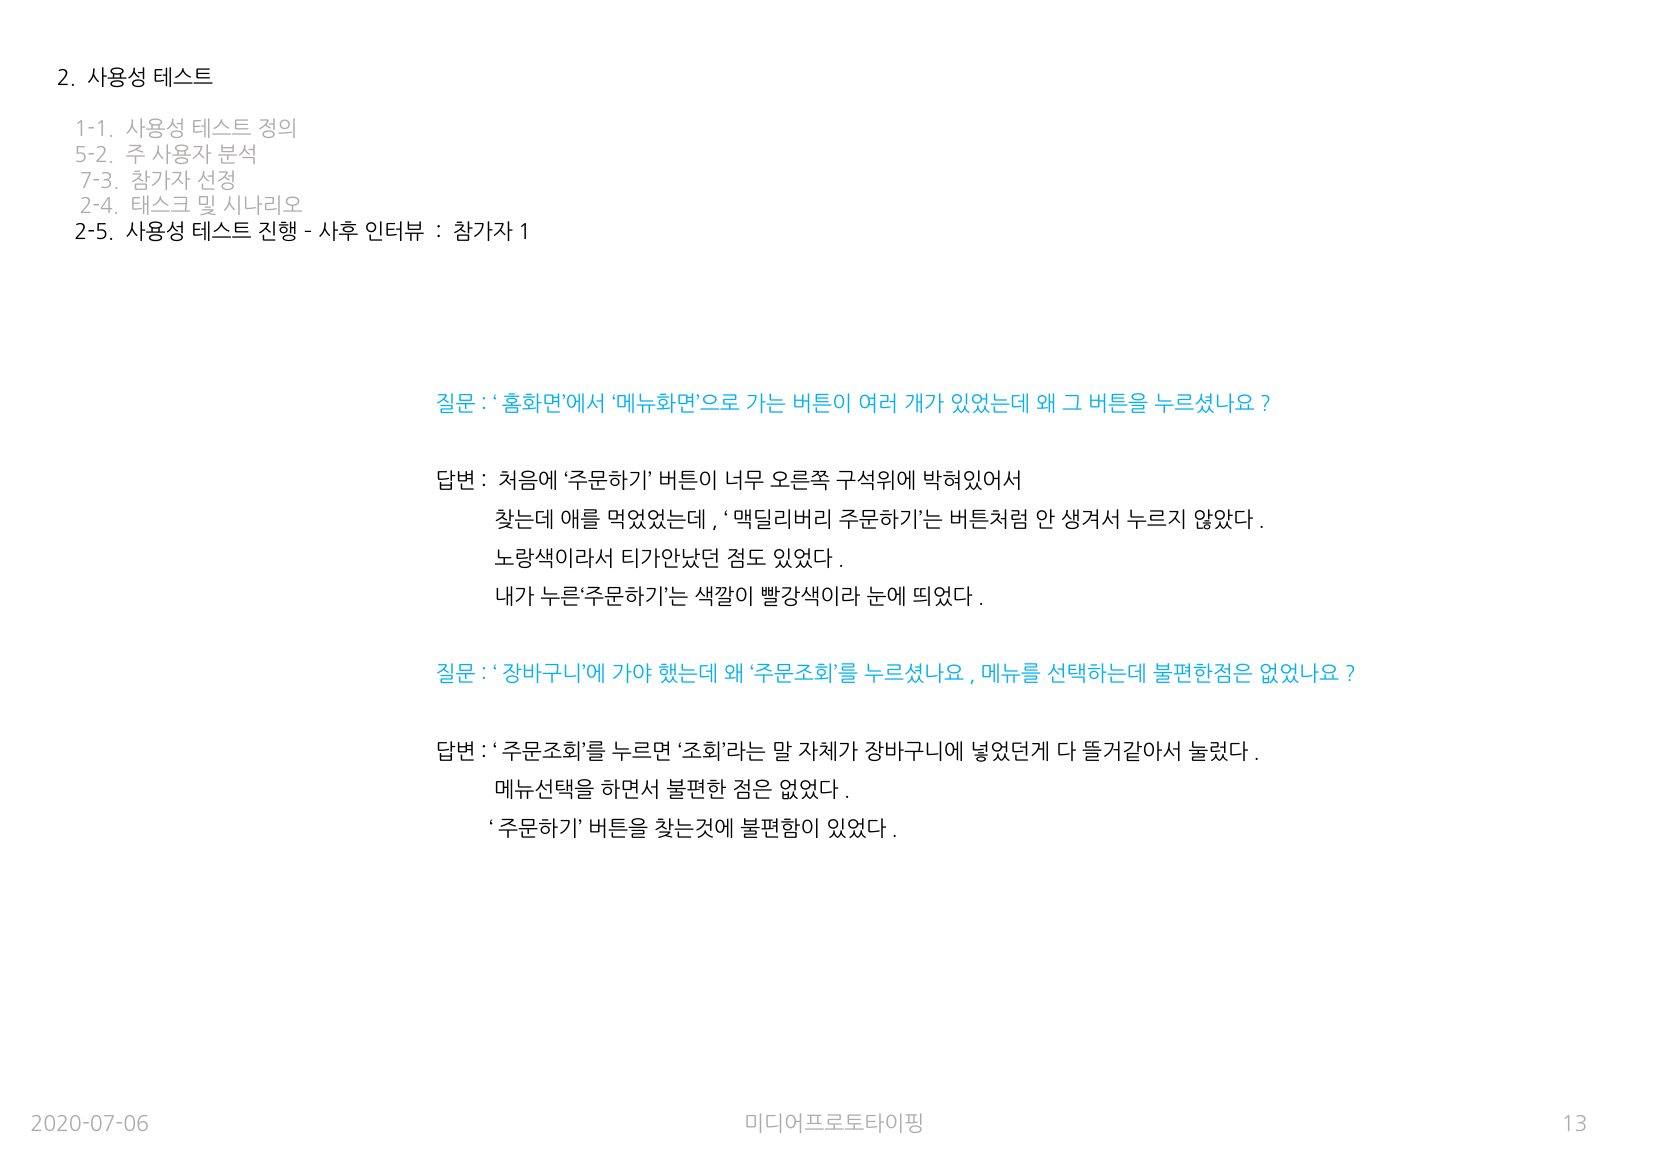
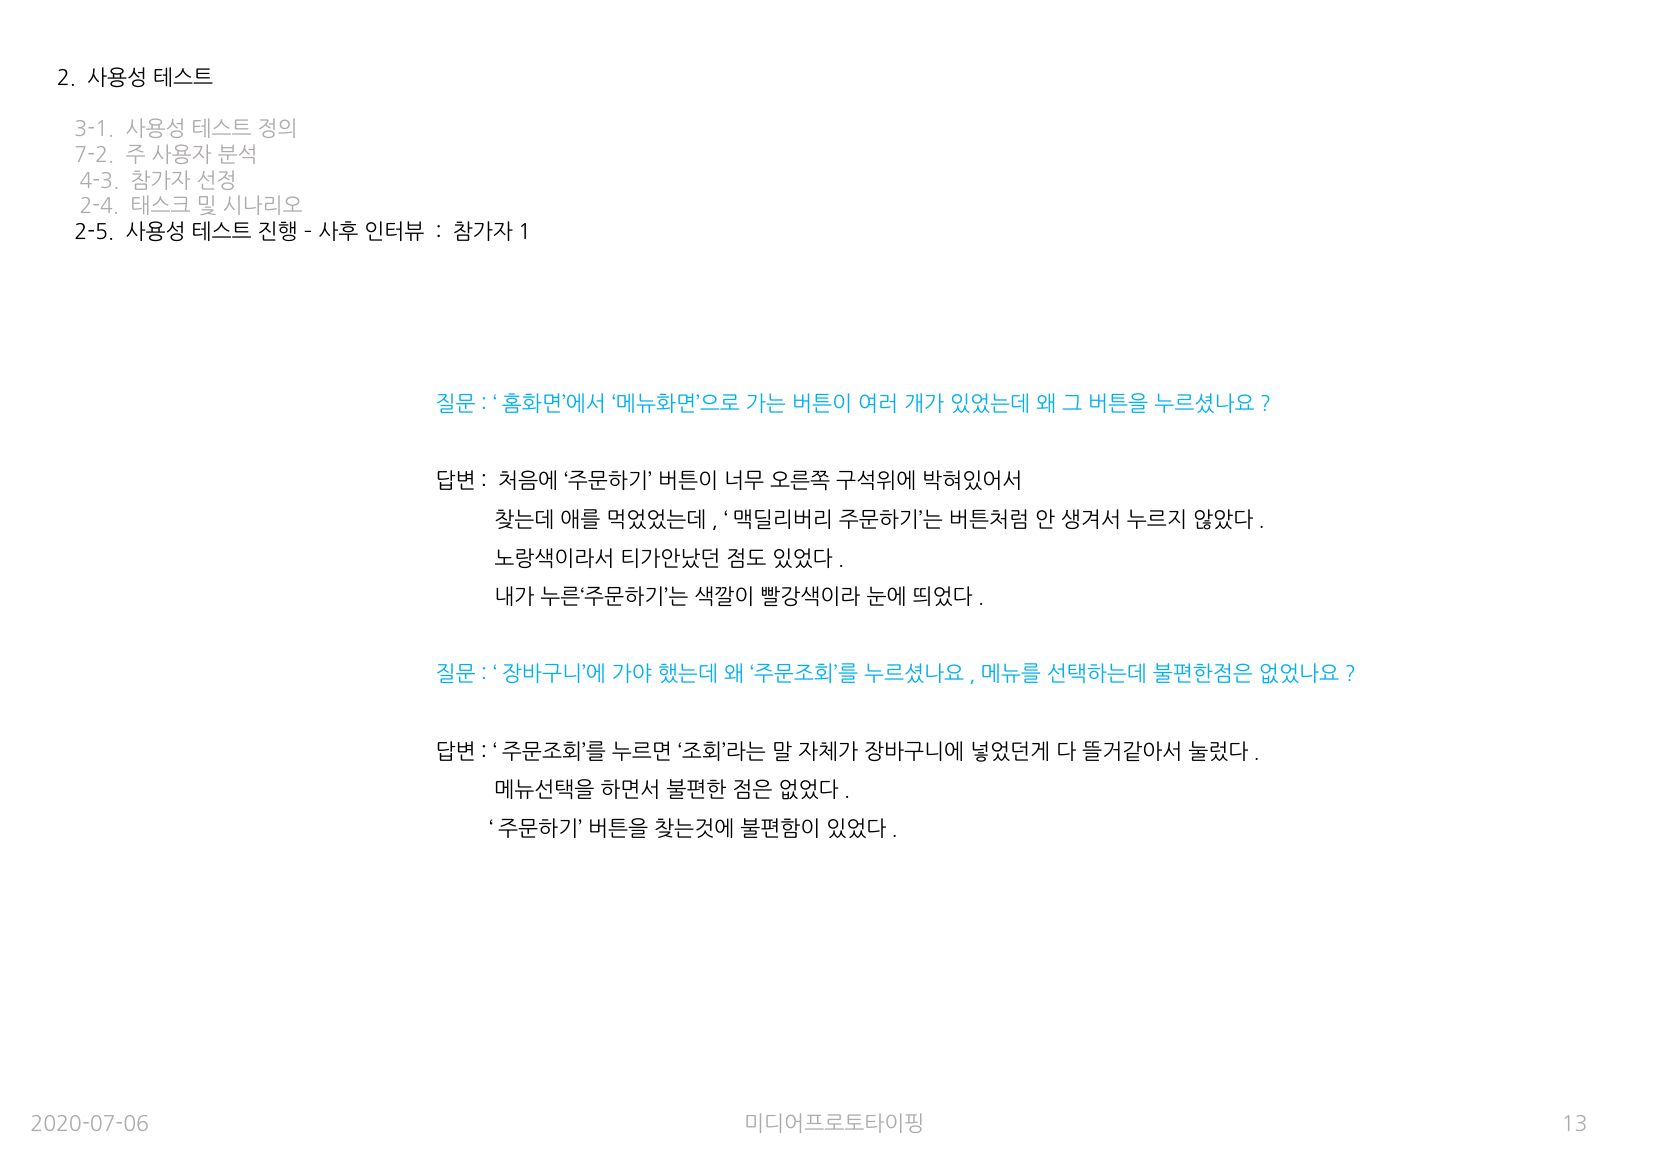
1-1: 1-1 -> 3-1
5-2: 5-2 -> 7-2
7-3: 7-3 -> 4-3
